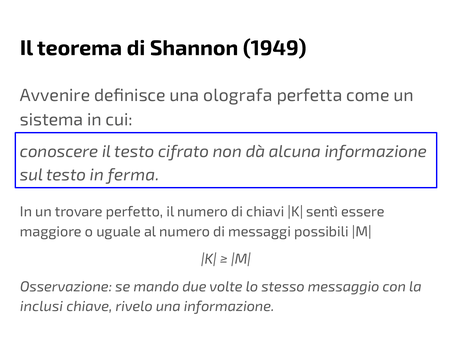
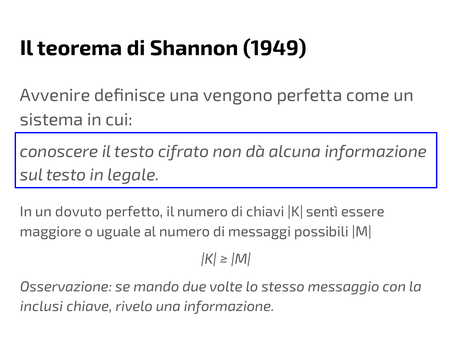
olografa: olografa -> vengono
ferma: ferma -> legale
trovare: trovare -> dovuto
